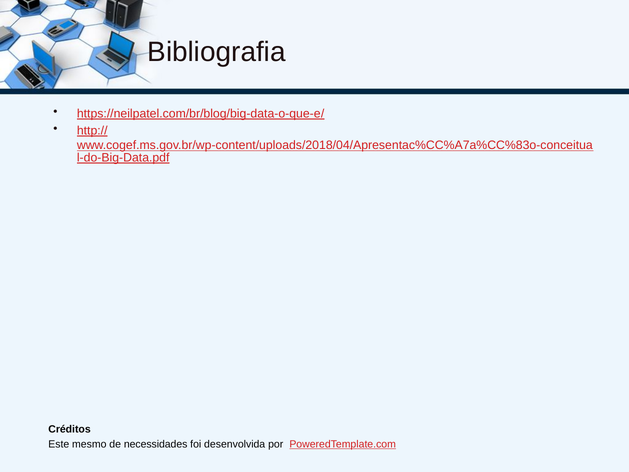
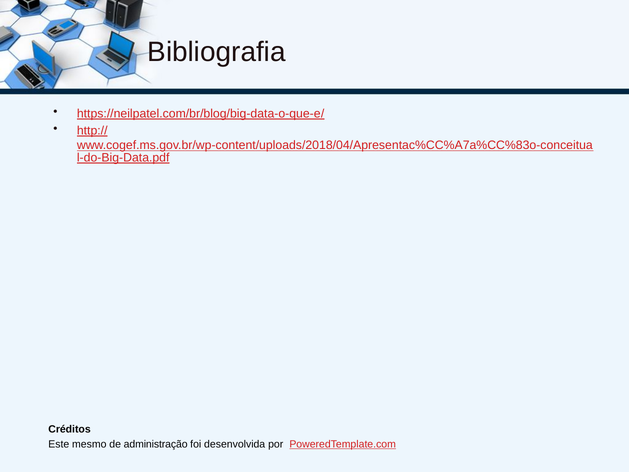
necessidades: necessidades -> administração
